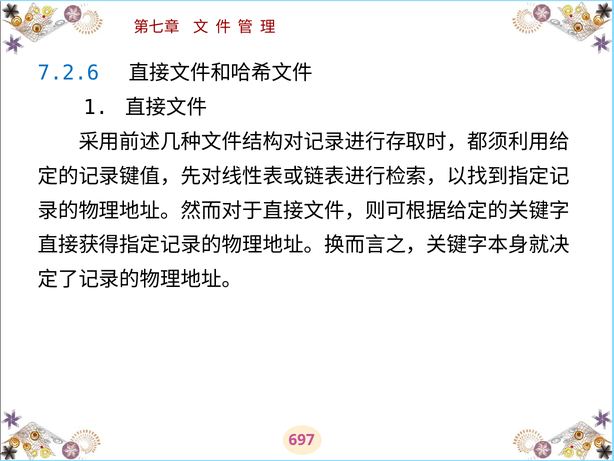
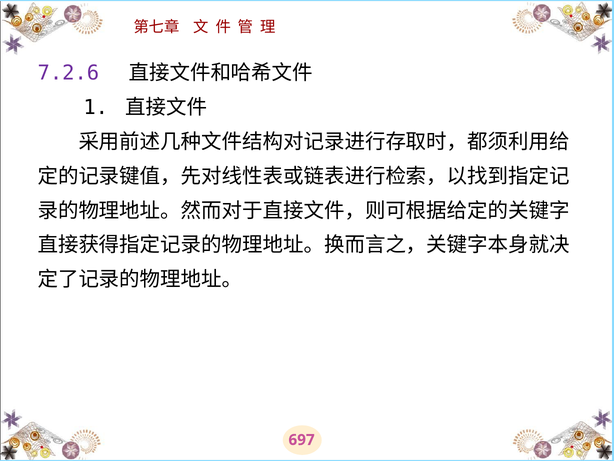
7.2.6 colour: blue -> purple
